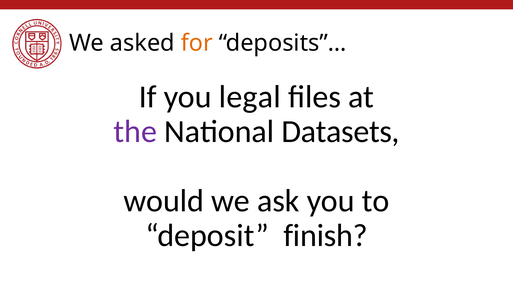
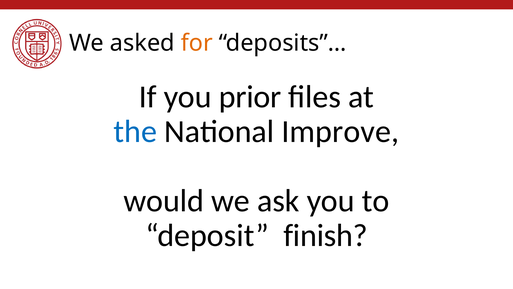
legal: legal -> prior
the colour: purple -> blue
Datasets: Datasets -> Improve
